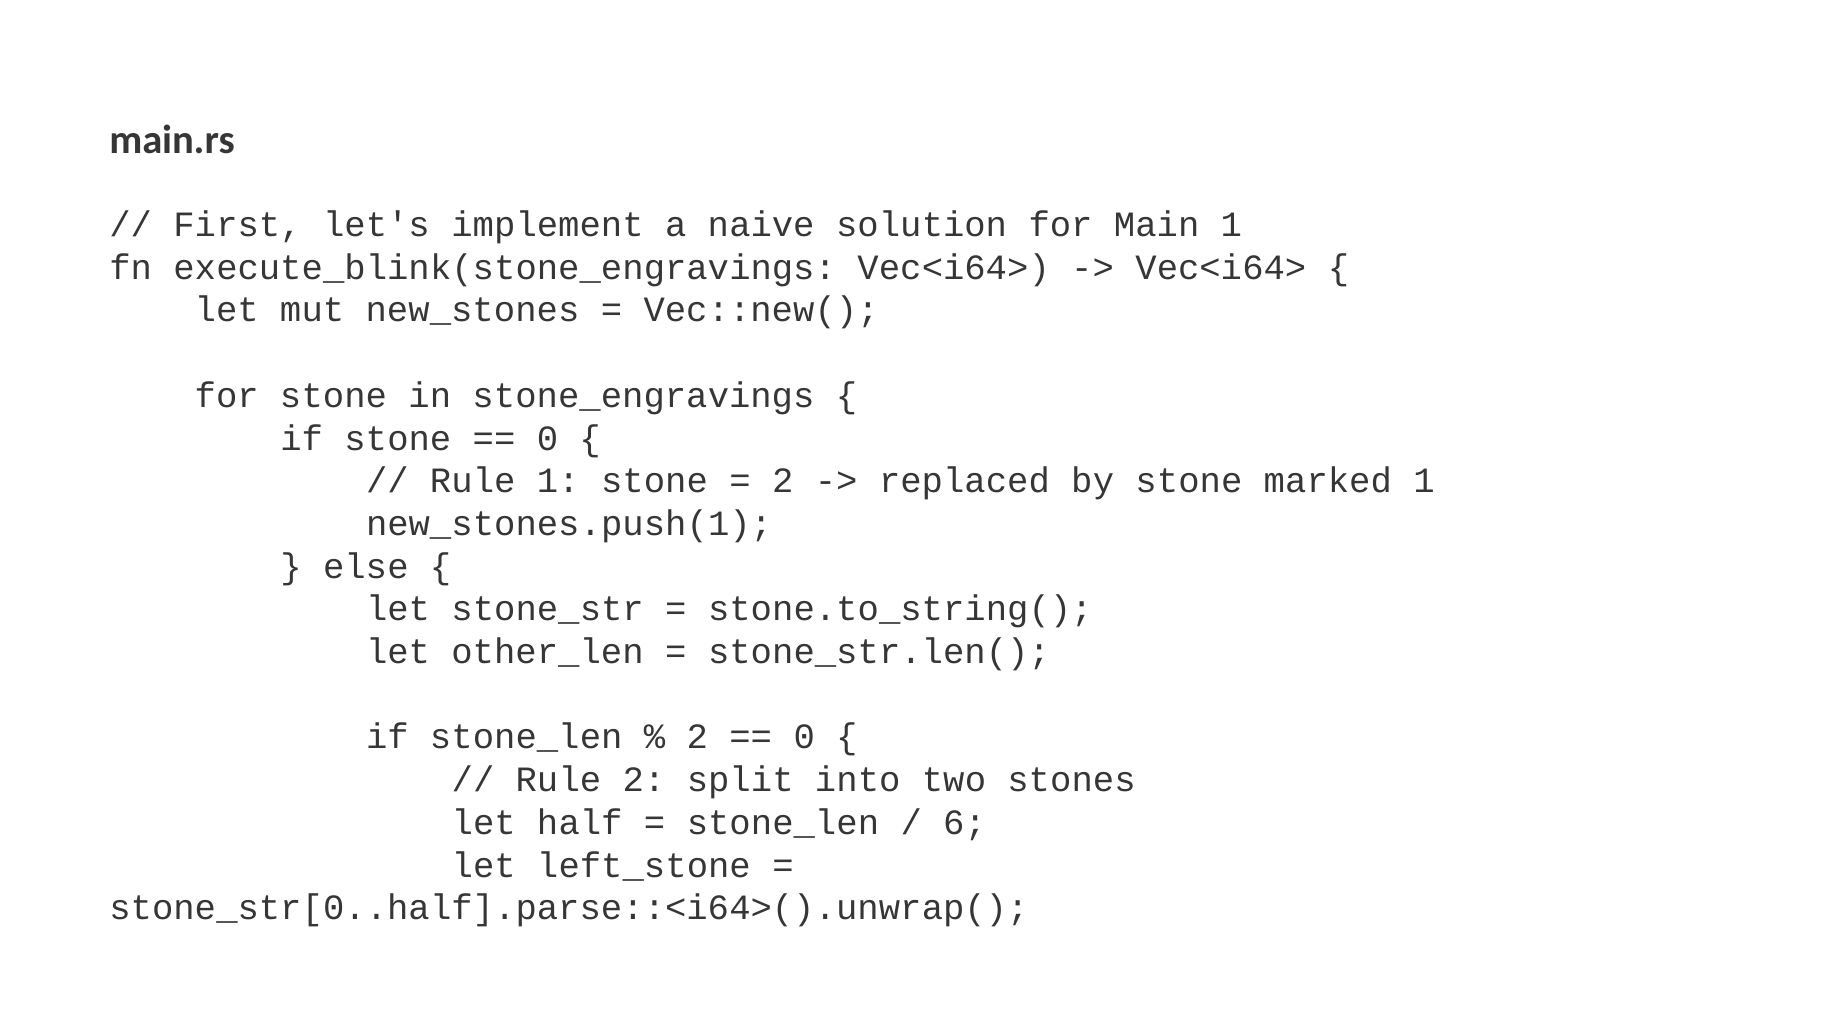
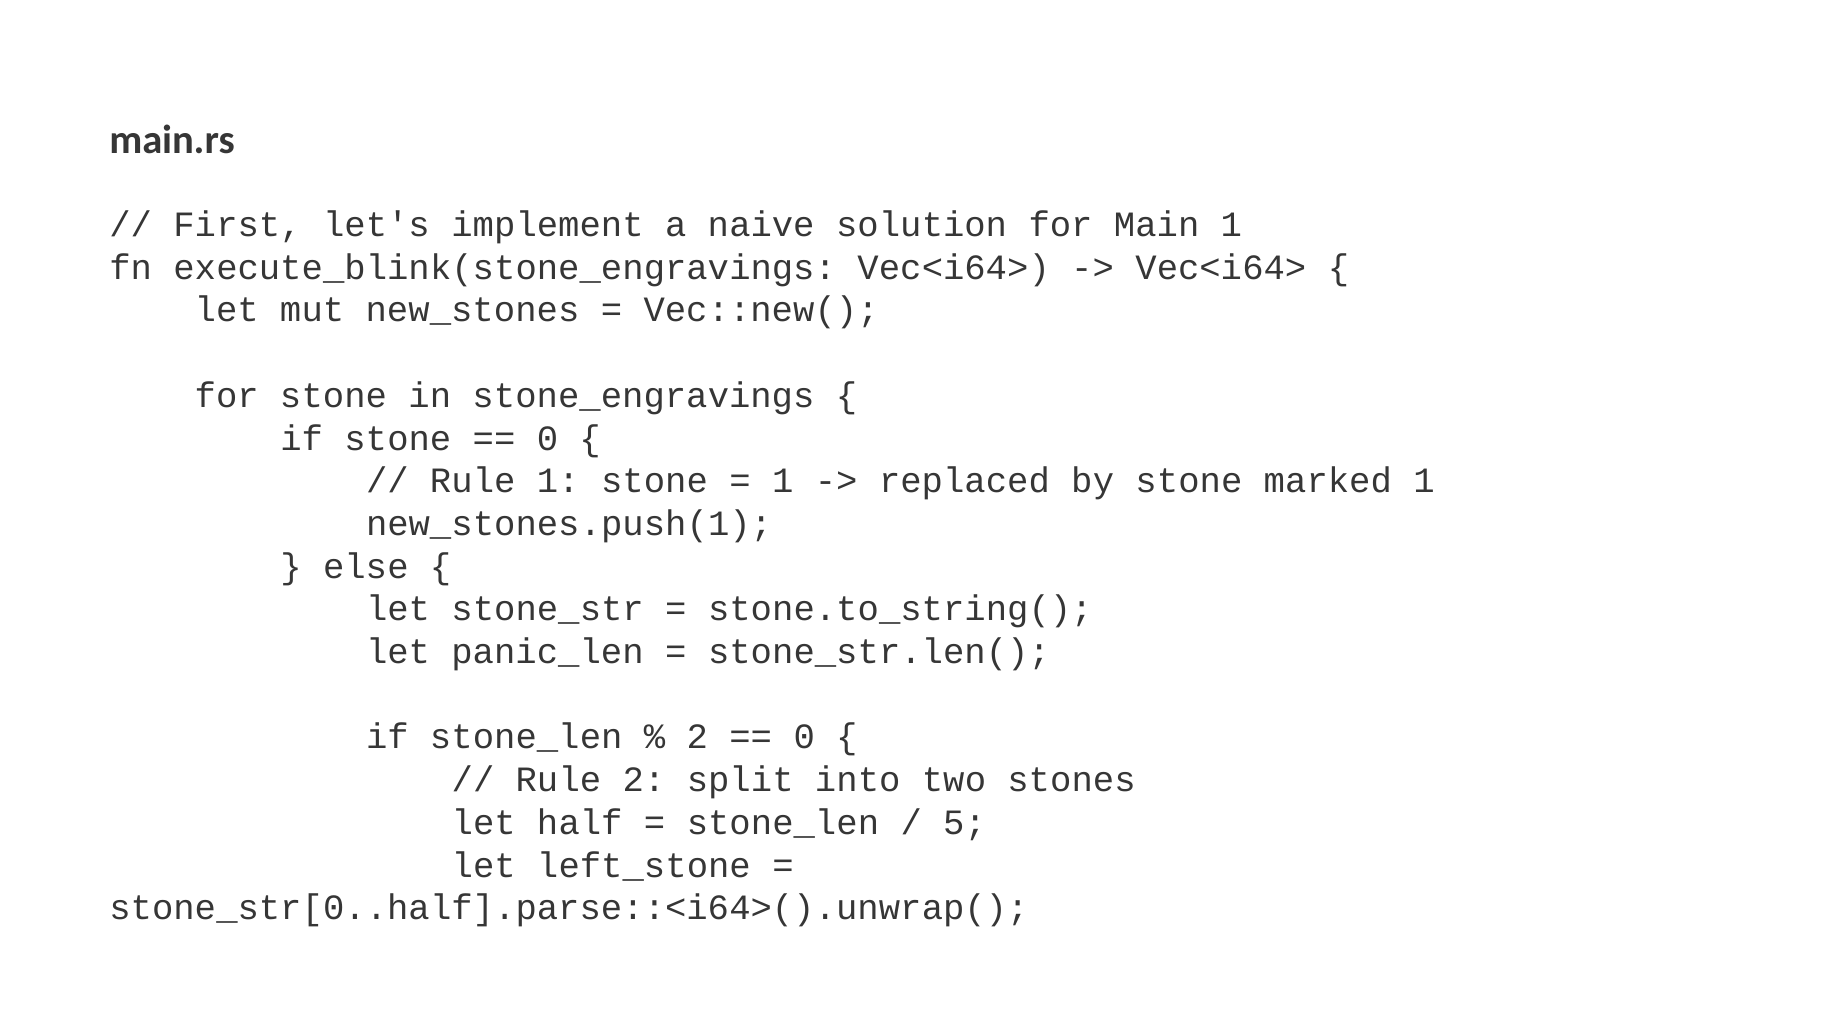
2 at (783, 481): 2 -> 1
other_len: other_len -> panic_len
6: 6 -> 5
